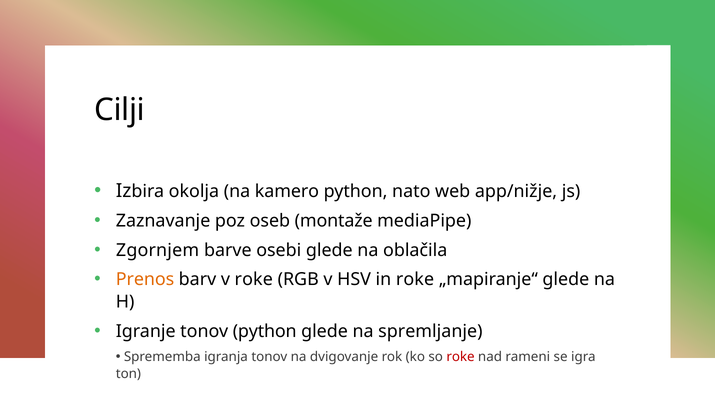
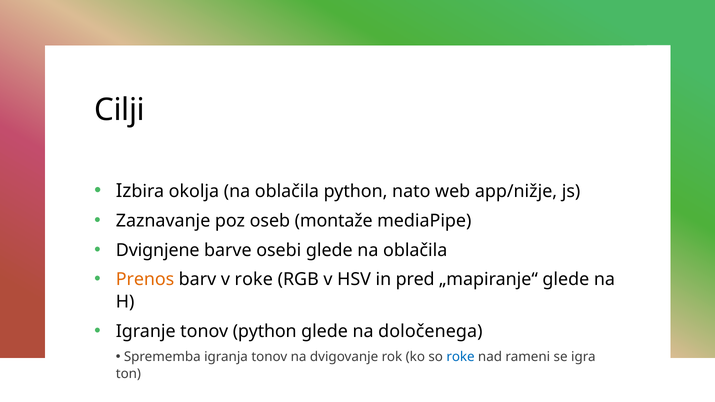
okolja na kamero: kamero -> oblačila
Zgornjem: Zgornjem -> Dvignjene
in roke: roke -> pred
spremljanje: spremljanje -> določenega
roke at (461, 357) colour: red -> blue
